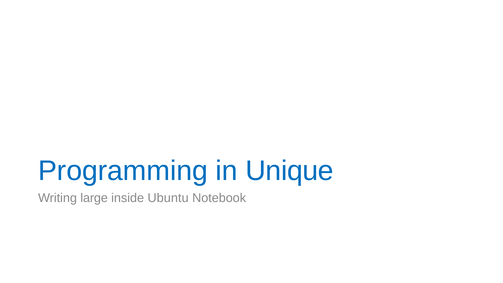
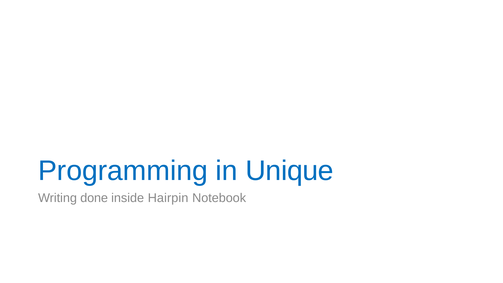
large: large -> done
Ubuntu: Ubuntu -> Hairpin
